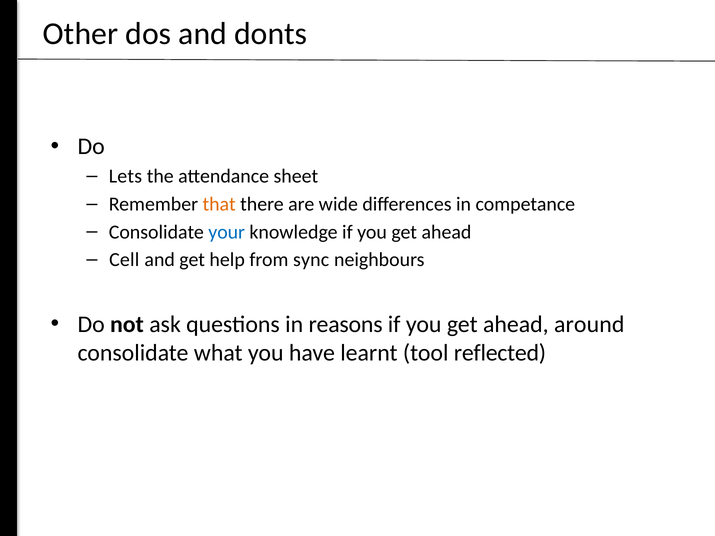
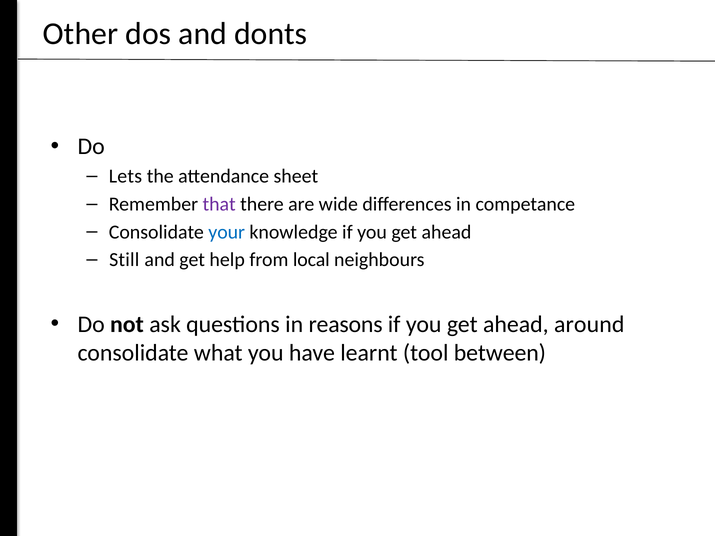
that colour: orange -> purple
Cell: Cell -> Still
sync: sync -> local
reflected: reflected -> between
